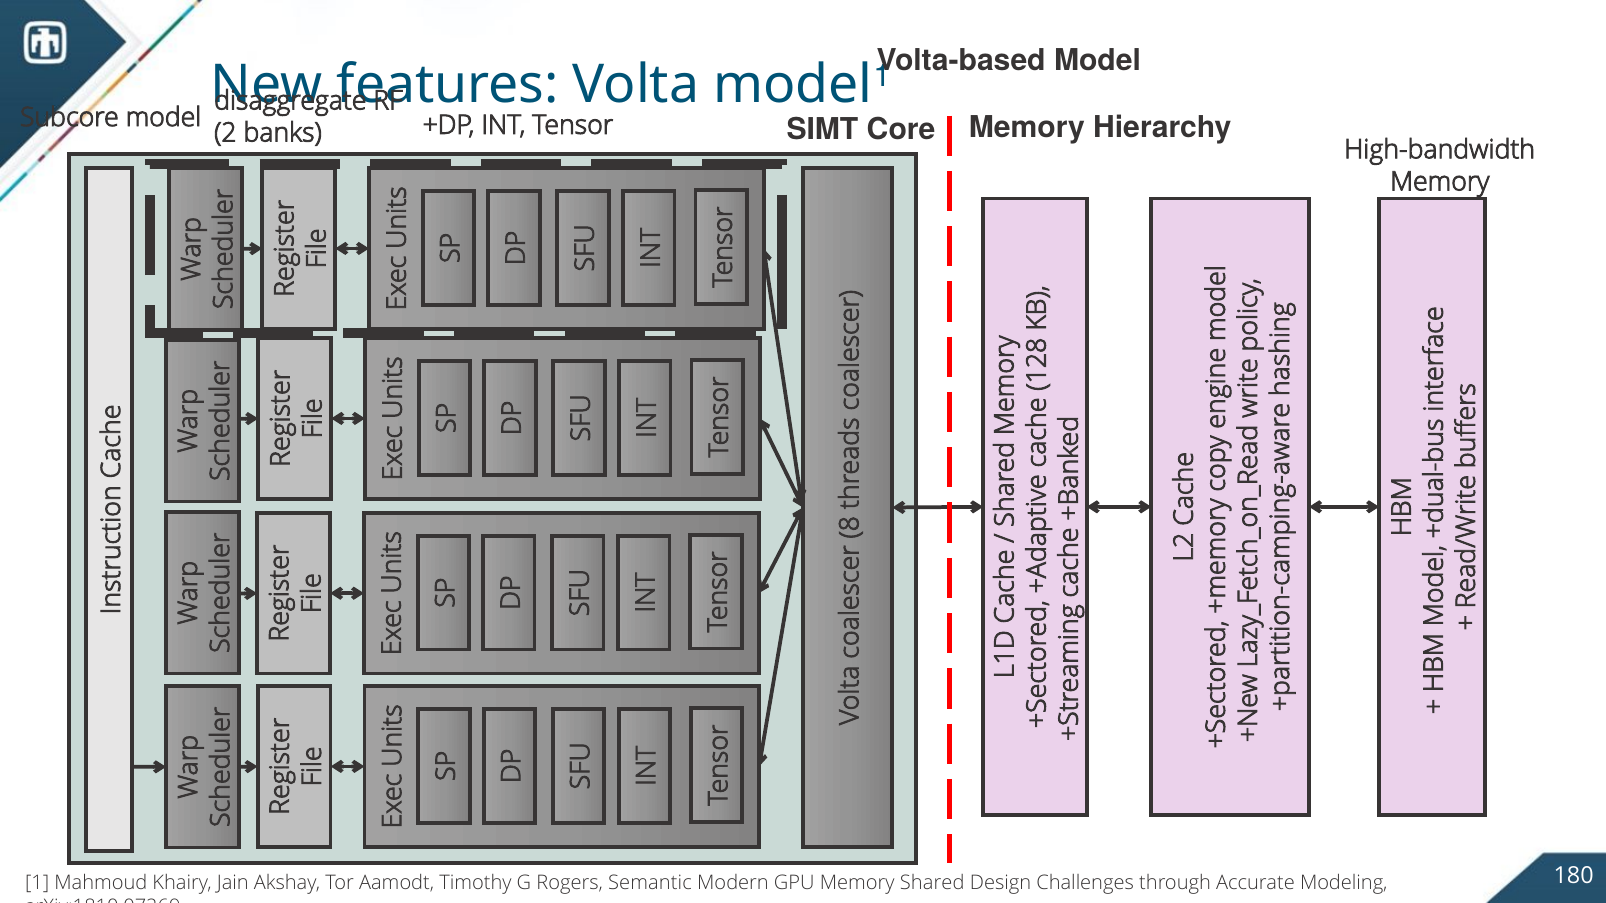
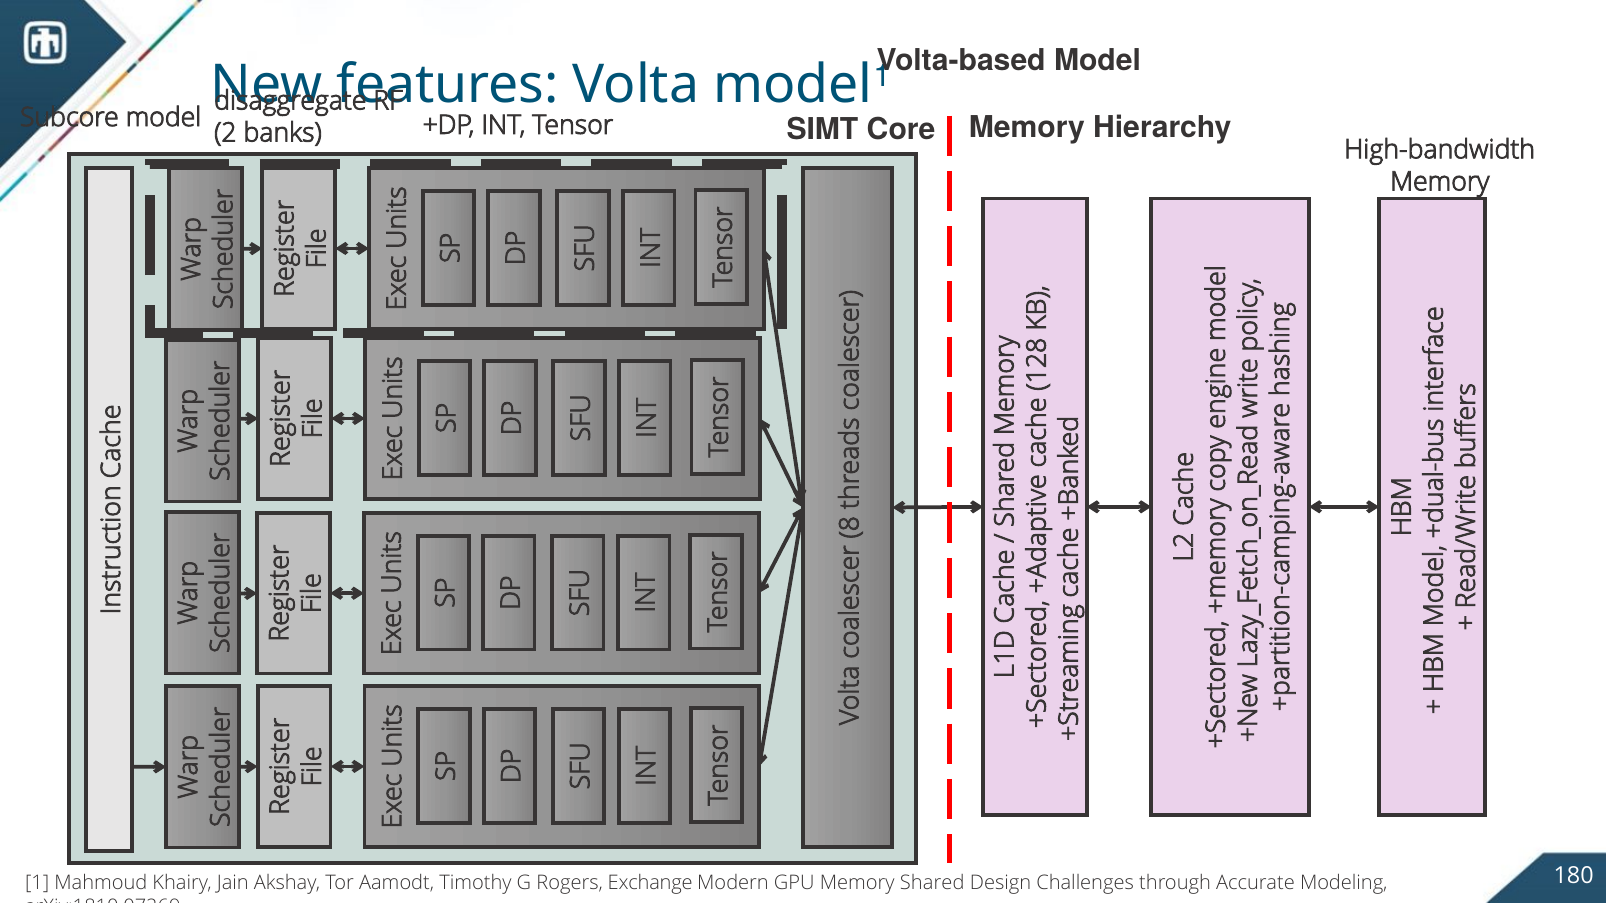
Semantic: Semantic -> Exchange
